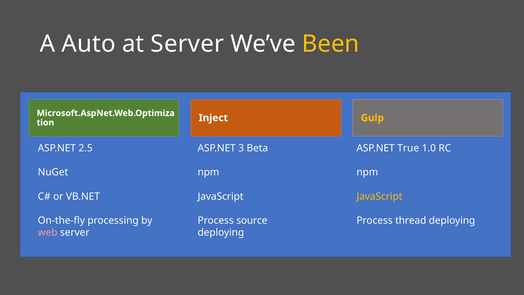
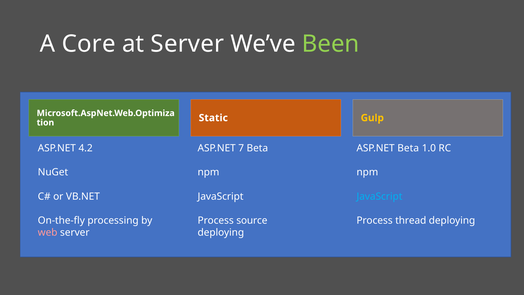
Auto: Auto -> Core
Been colour: yellow -> light green
Inject: Inject -> Static
2.5: 2.5 -> 4.2
3: 3 -> 7
ASP.NET True: True -> Beta
JavaScript at (379, 196) colour: yellow -> light blue
